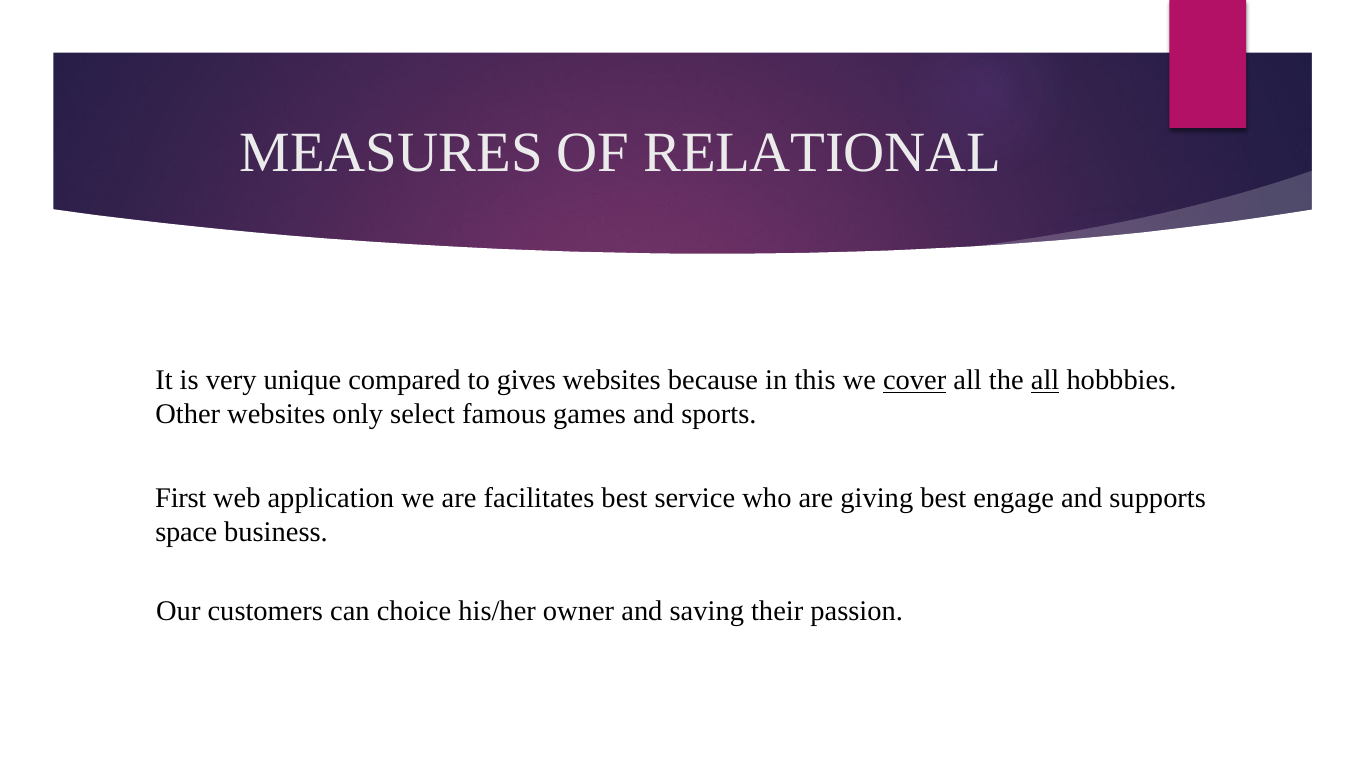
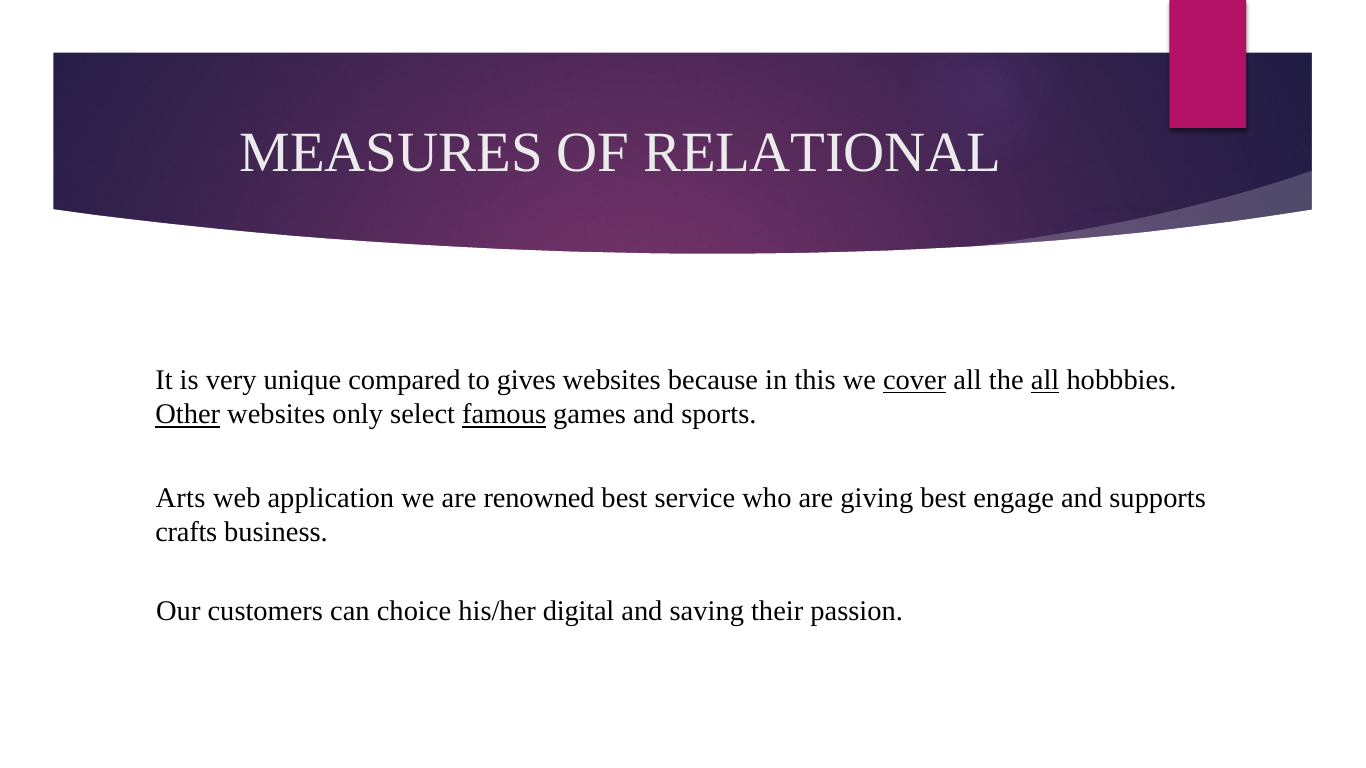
Other underline: none -> present
famous underline: none -> present
First: First -> Arts
facilitates: facilitates -> renowned
space: space -> crafts
owner: owner -> digital
